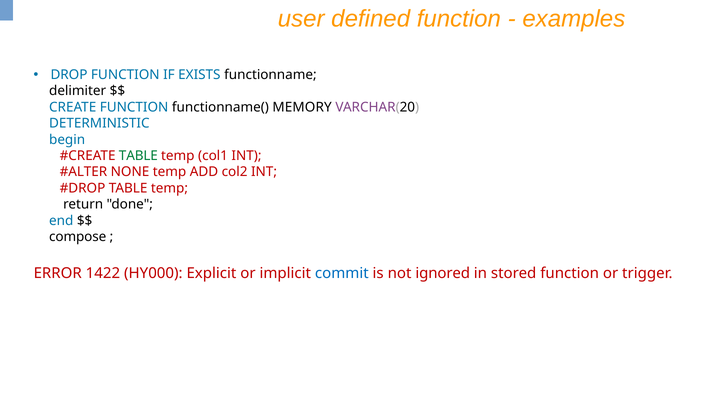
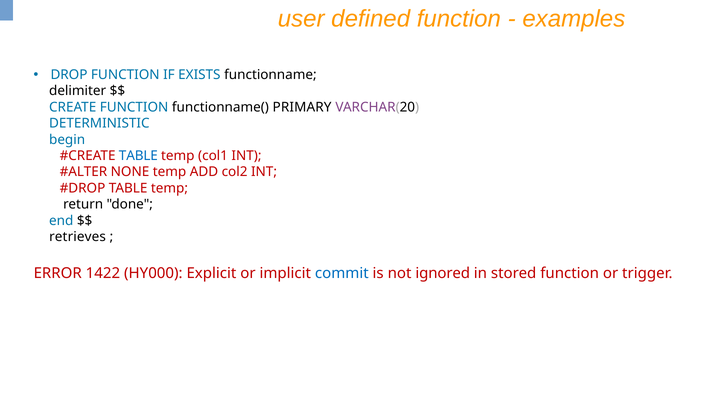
MEMORY: MEMORY -> PRIMARY
TABLE at (138, 156) colour: green -> blue
compose: compose -> retrieves
